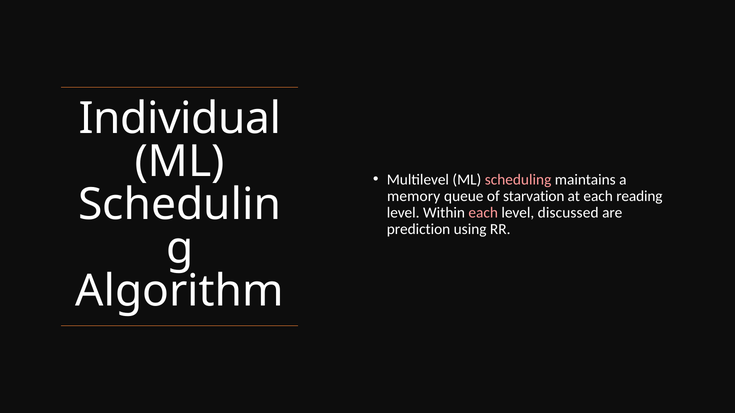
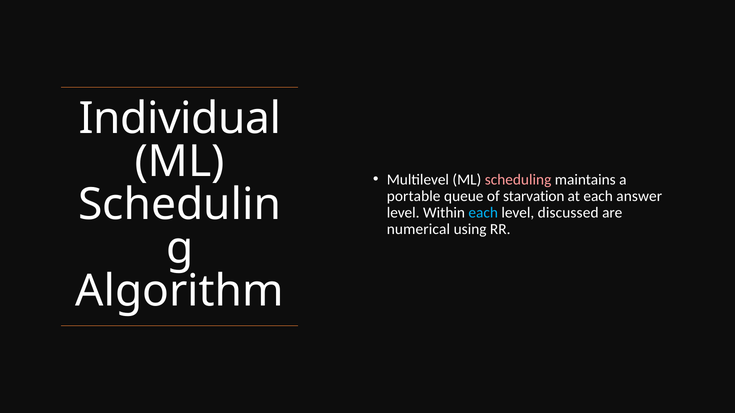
memory: memory -> portable
reading: reading -> answer
each at (483, 213) colour: pink -> light blue
prediction: prediction -> numerical
